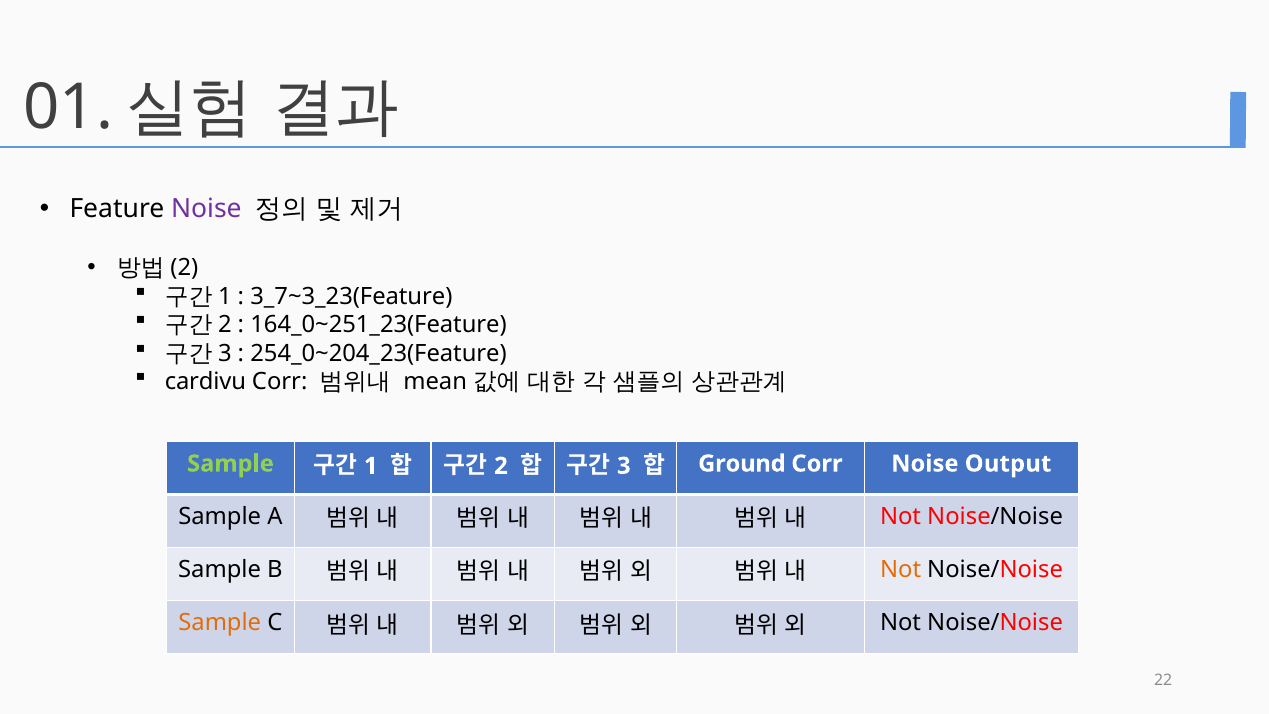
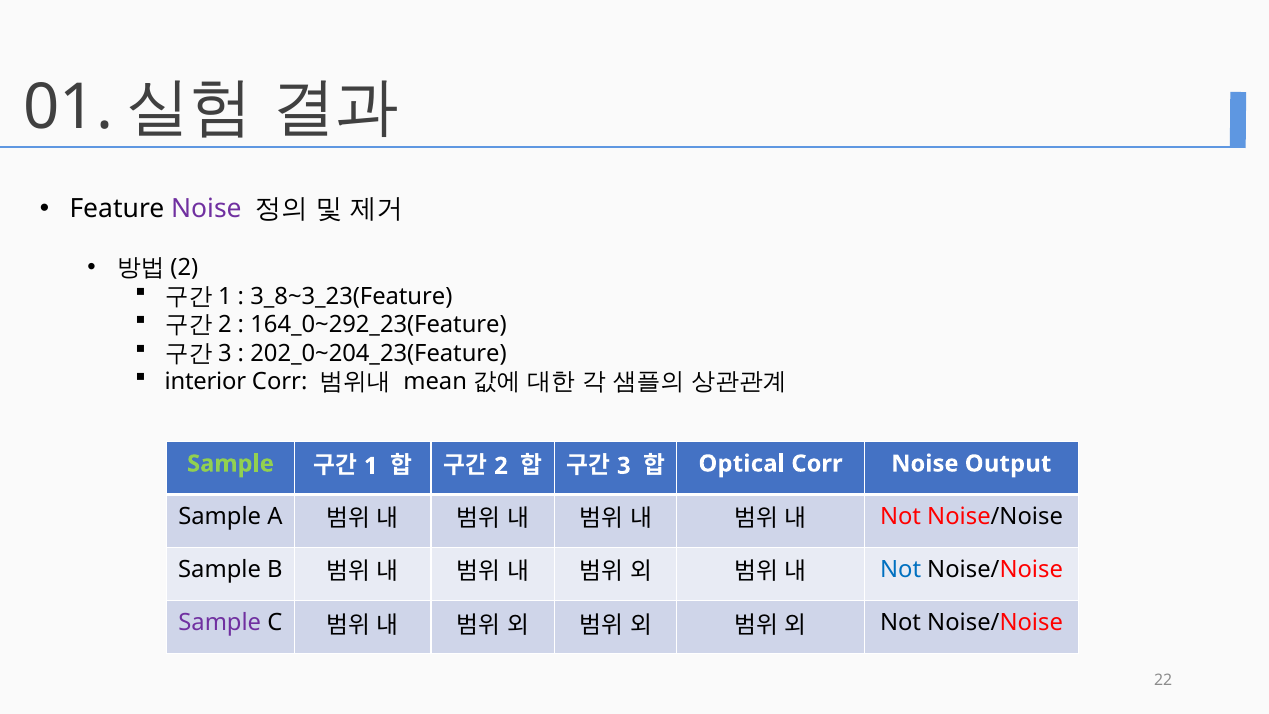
3_7~3_23(Feature: 3_7~3_23(Feature -> 3_8~3_23(Feature
164_0~251_23(Feature: 164_0~251_23(Feature -> 164_0~292_23(Feature
254_0~204_23(Feature: 254_0~204_23(Feature -> 202_0~204_23(Feature
cardivu: cardivu -> interior
Ground: Ground -> Optical
Not at (901, 570) colour: orange -> blue
Sample at (220, 623) colour: orange -> purple
